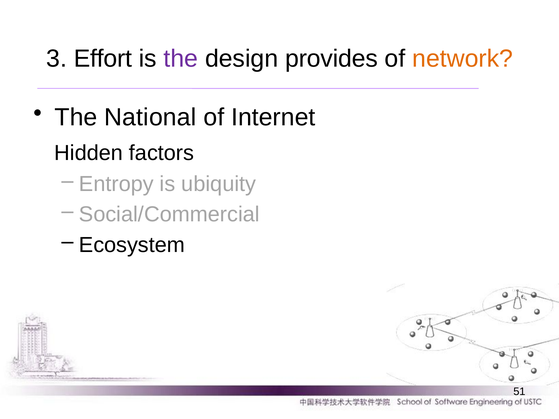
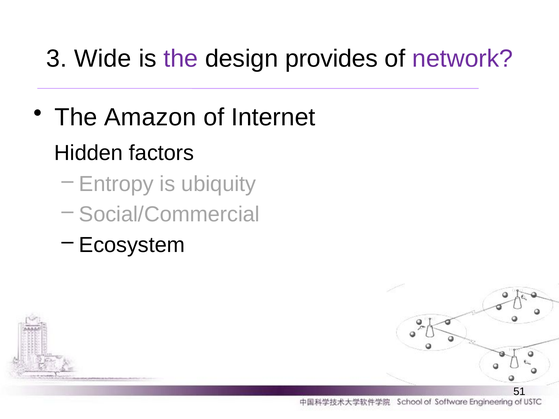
Effort: Effort -> Wide
network colour: orange -> purple
National: National -> Amazon
